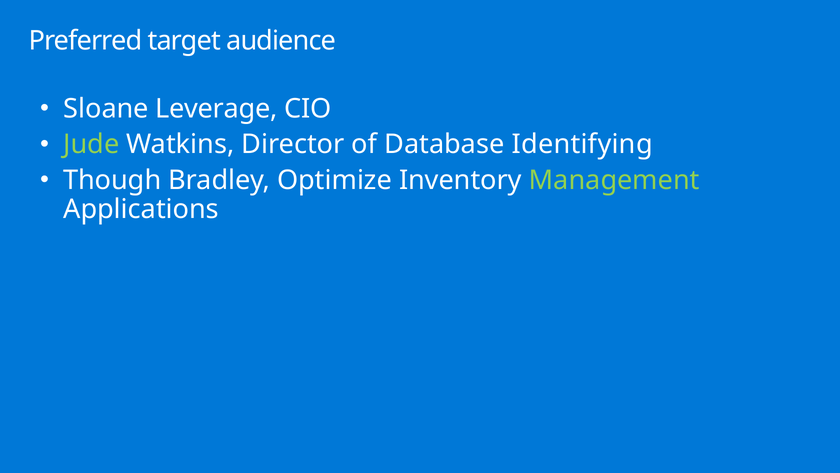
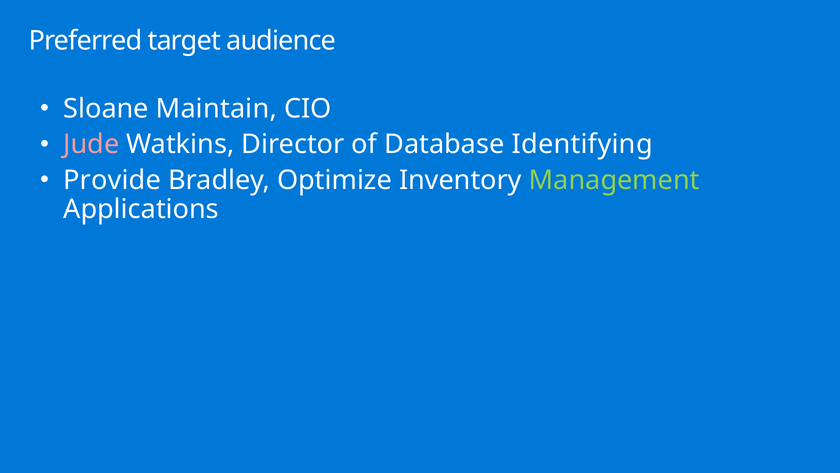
Leverage: Leverage -> Maintain
Jude colour: light green -> pink
Though: Though -> Provide
